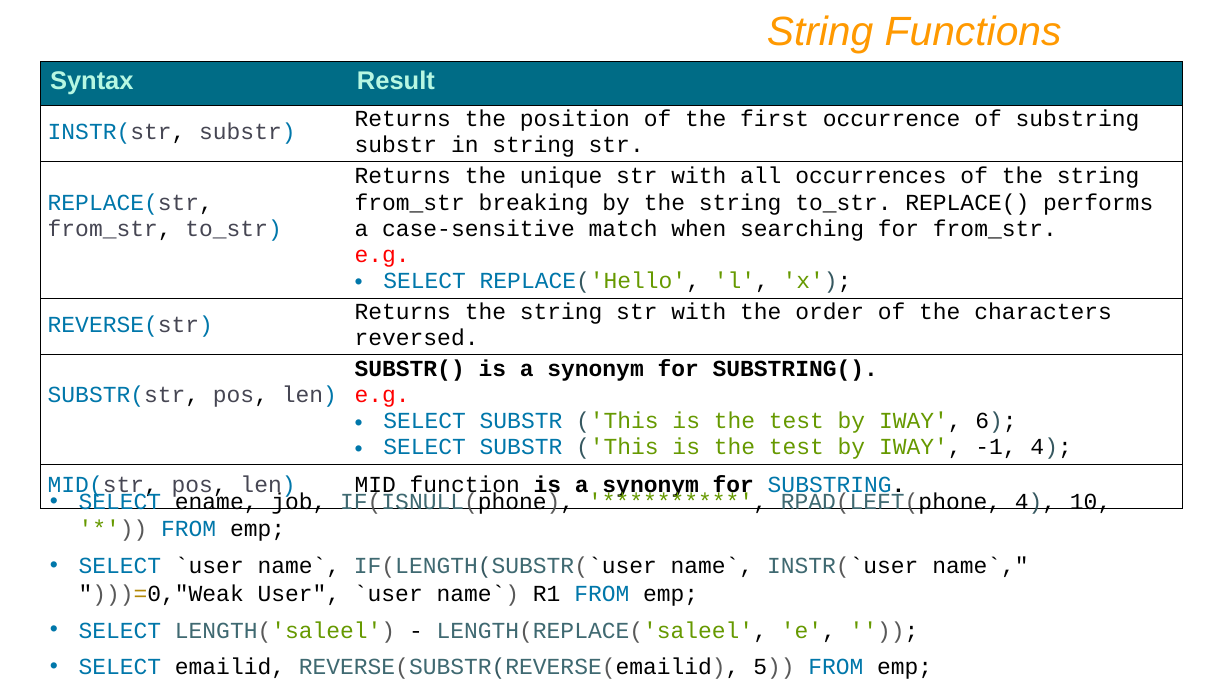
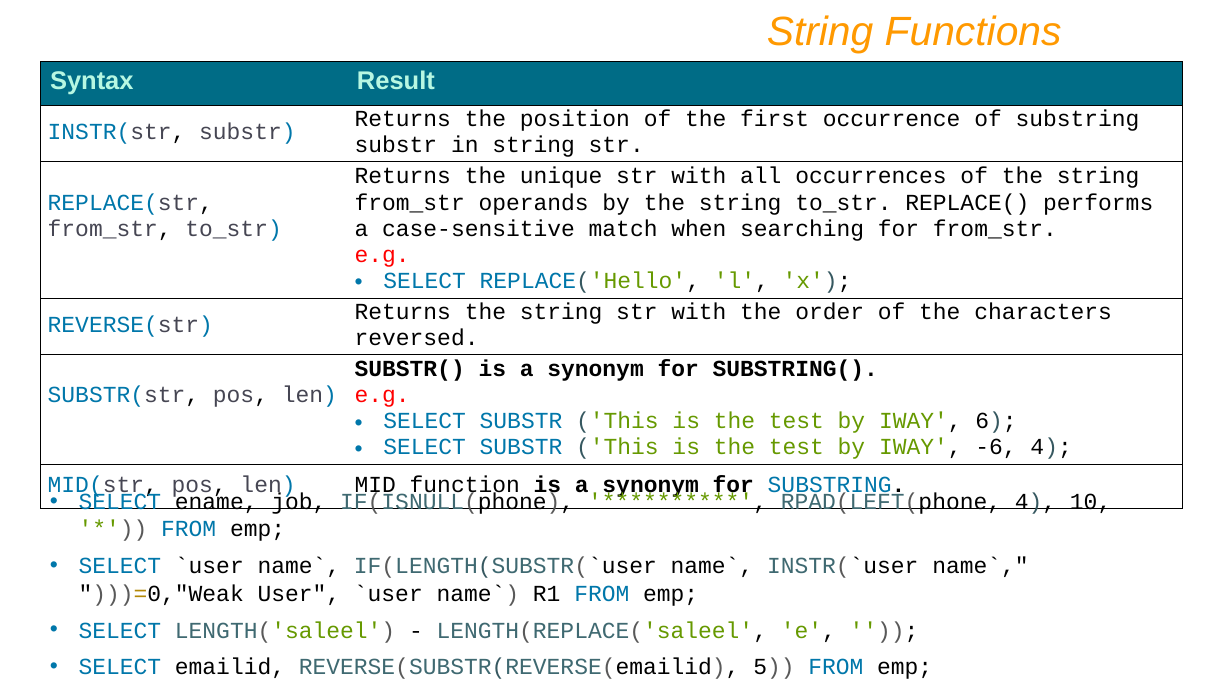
breaking: breaking -> operands
-1: -1 -> -6
